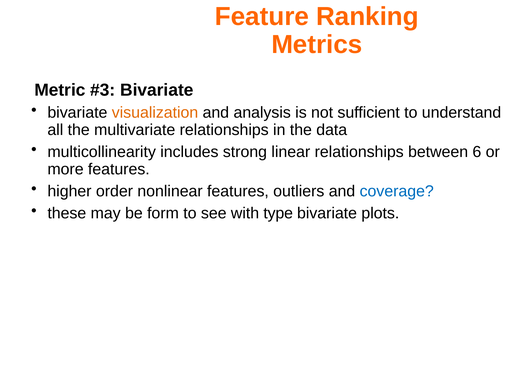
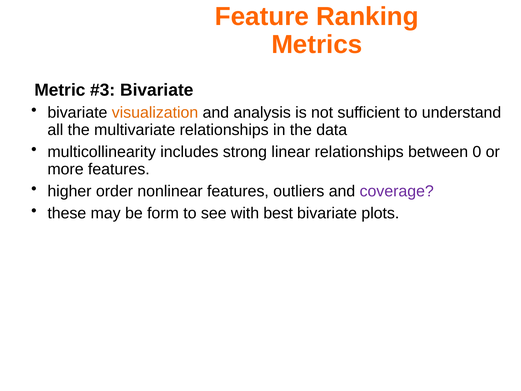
6: 6 -> 0
coverage colour: blue -> purple
type: type -> best
